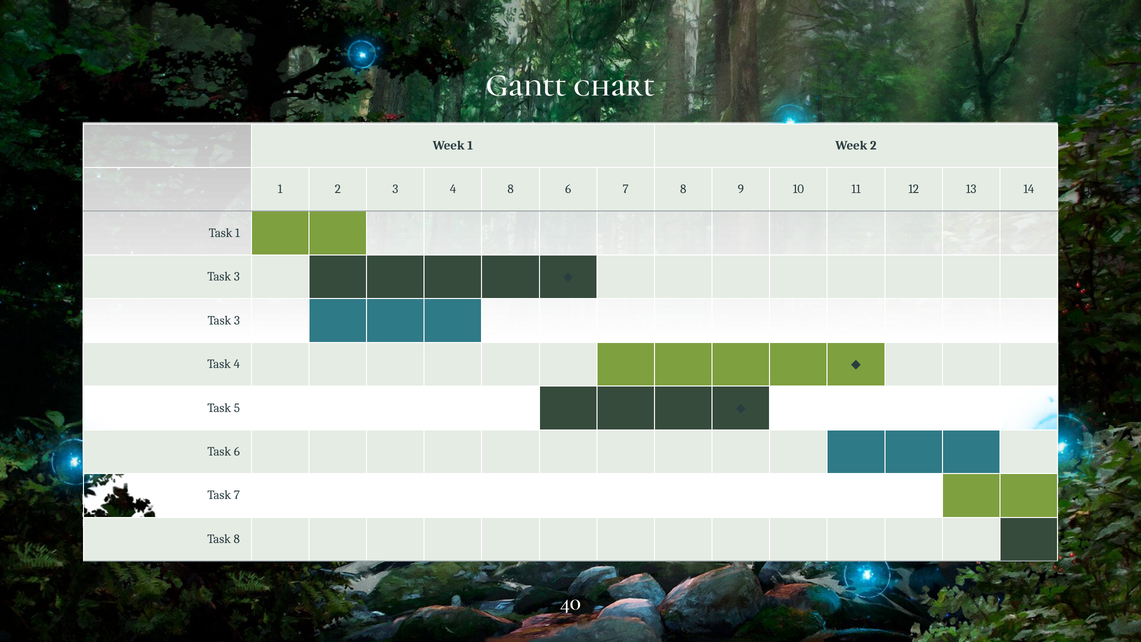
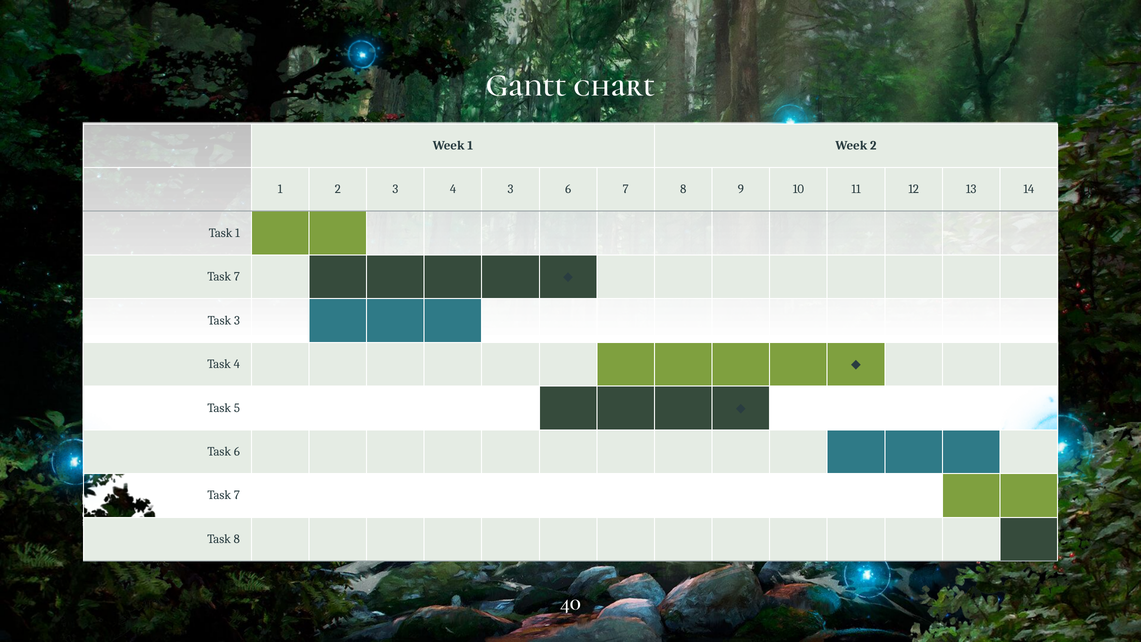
4 8: 8 -> 3
3 at (237, 277): 3 -> 7
